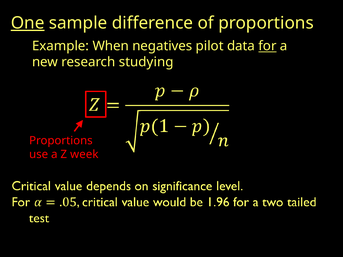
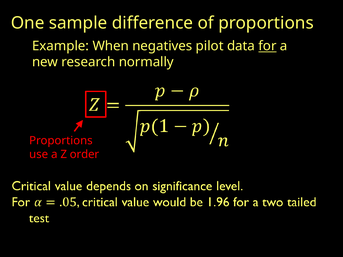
One underline: present -> none
studying: studying -> normally
week: week -> order
